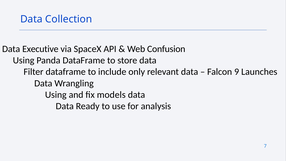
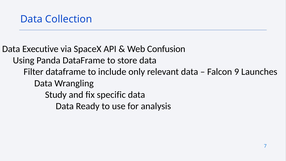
Using at (56, 95): Using -> Study
models: models -> specific
